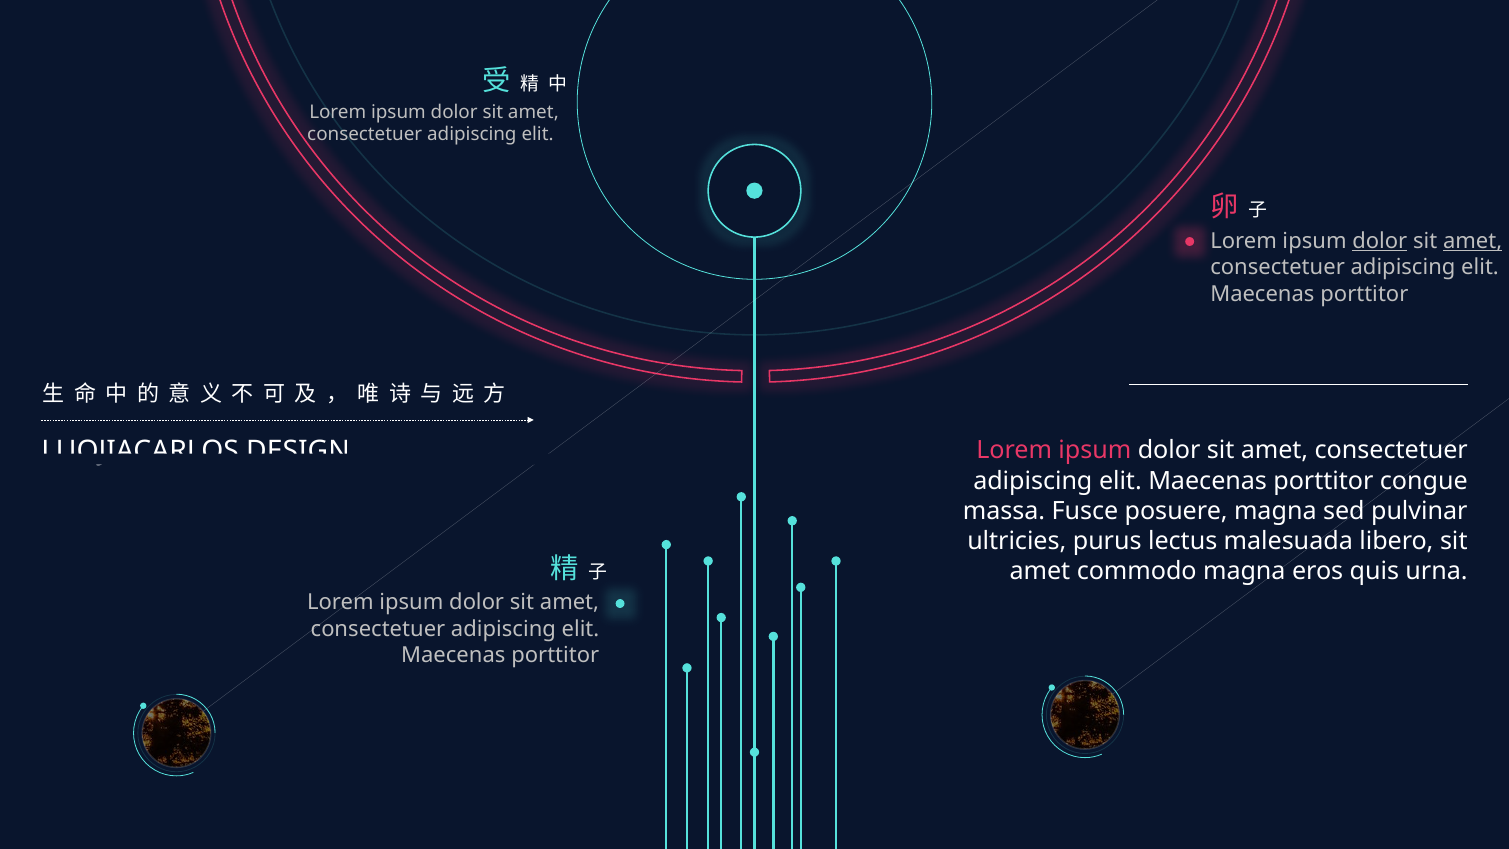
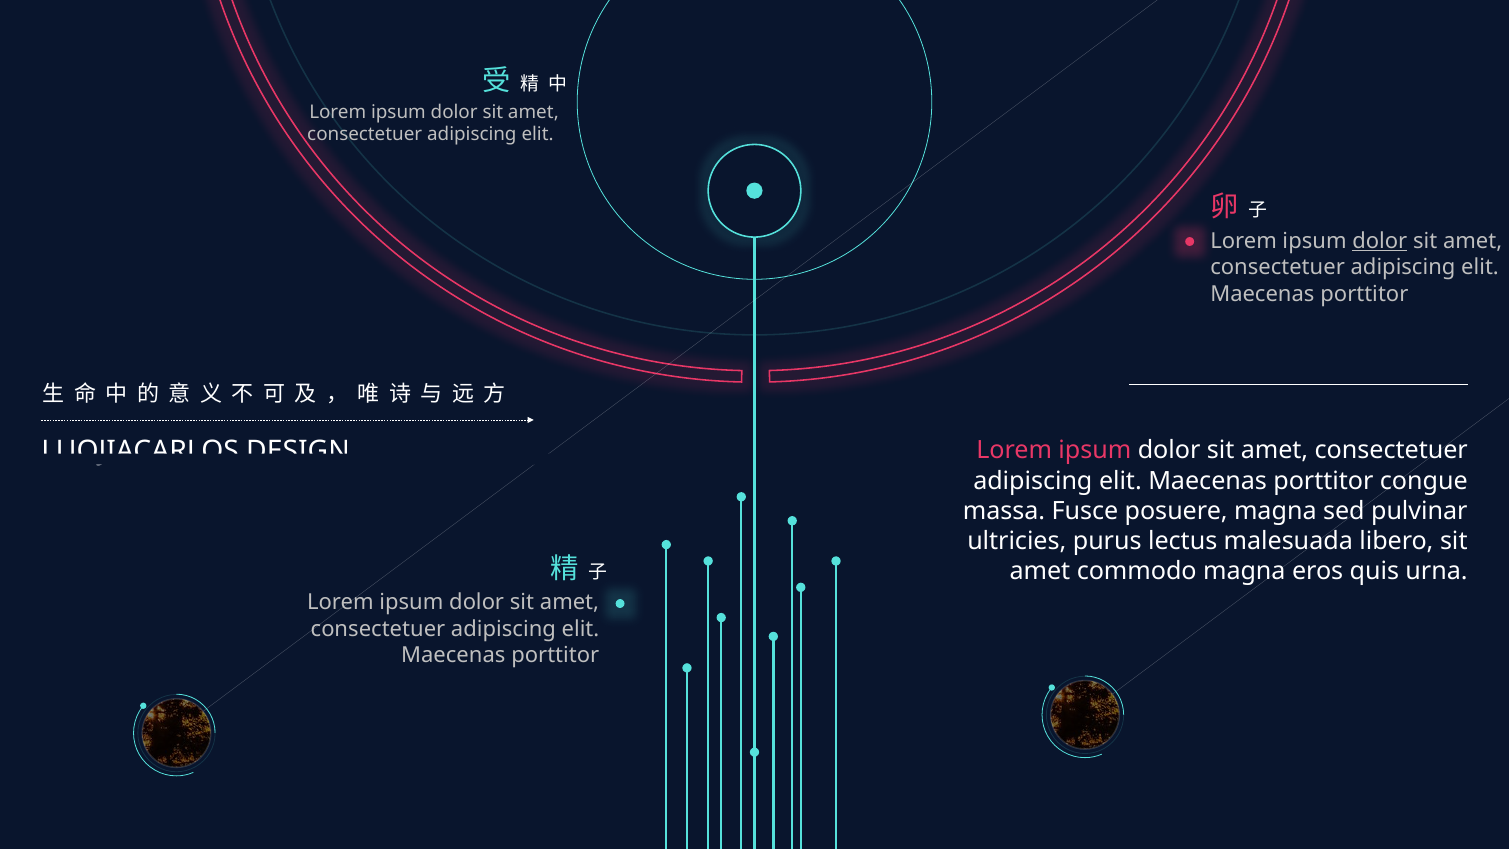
amet at (1473, 241) underline: present -> none
